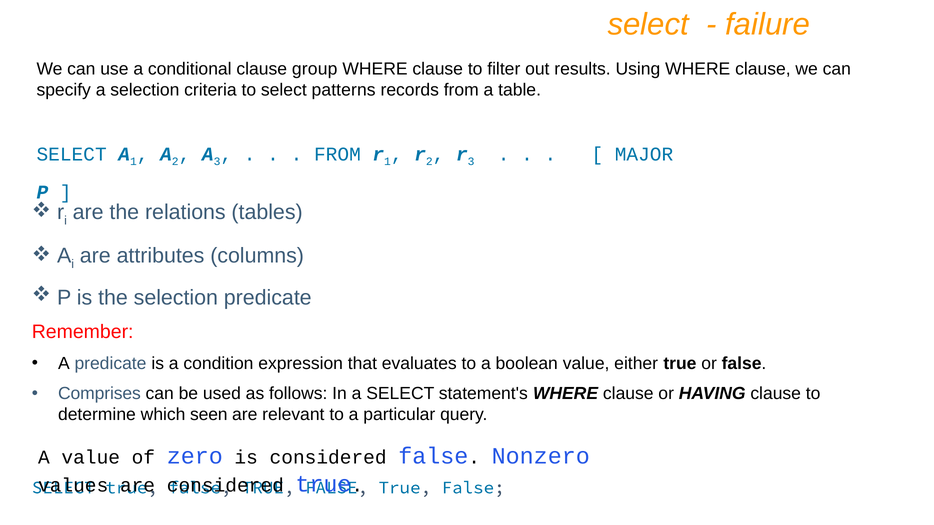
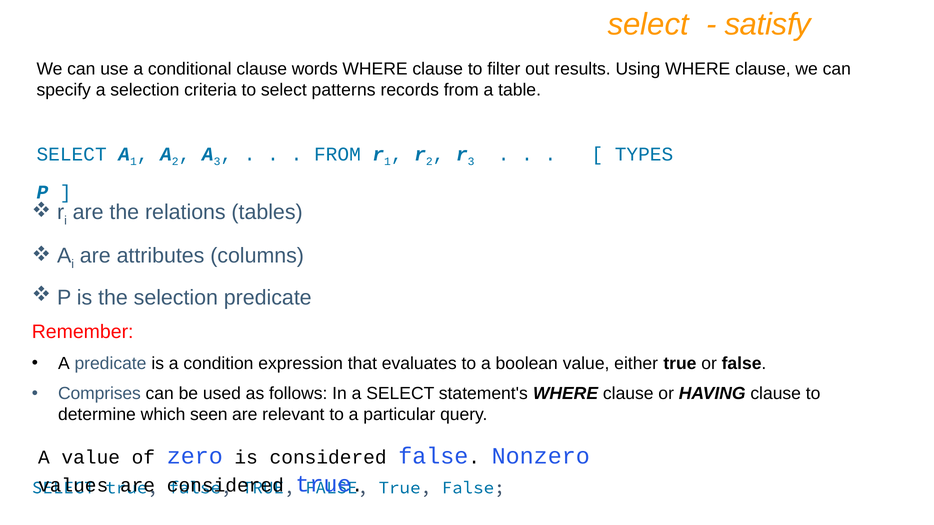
failure: failure -> satisfy
group: group -> words
MAJOR: MAJOR -> TYPES
